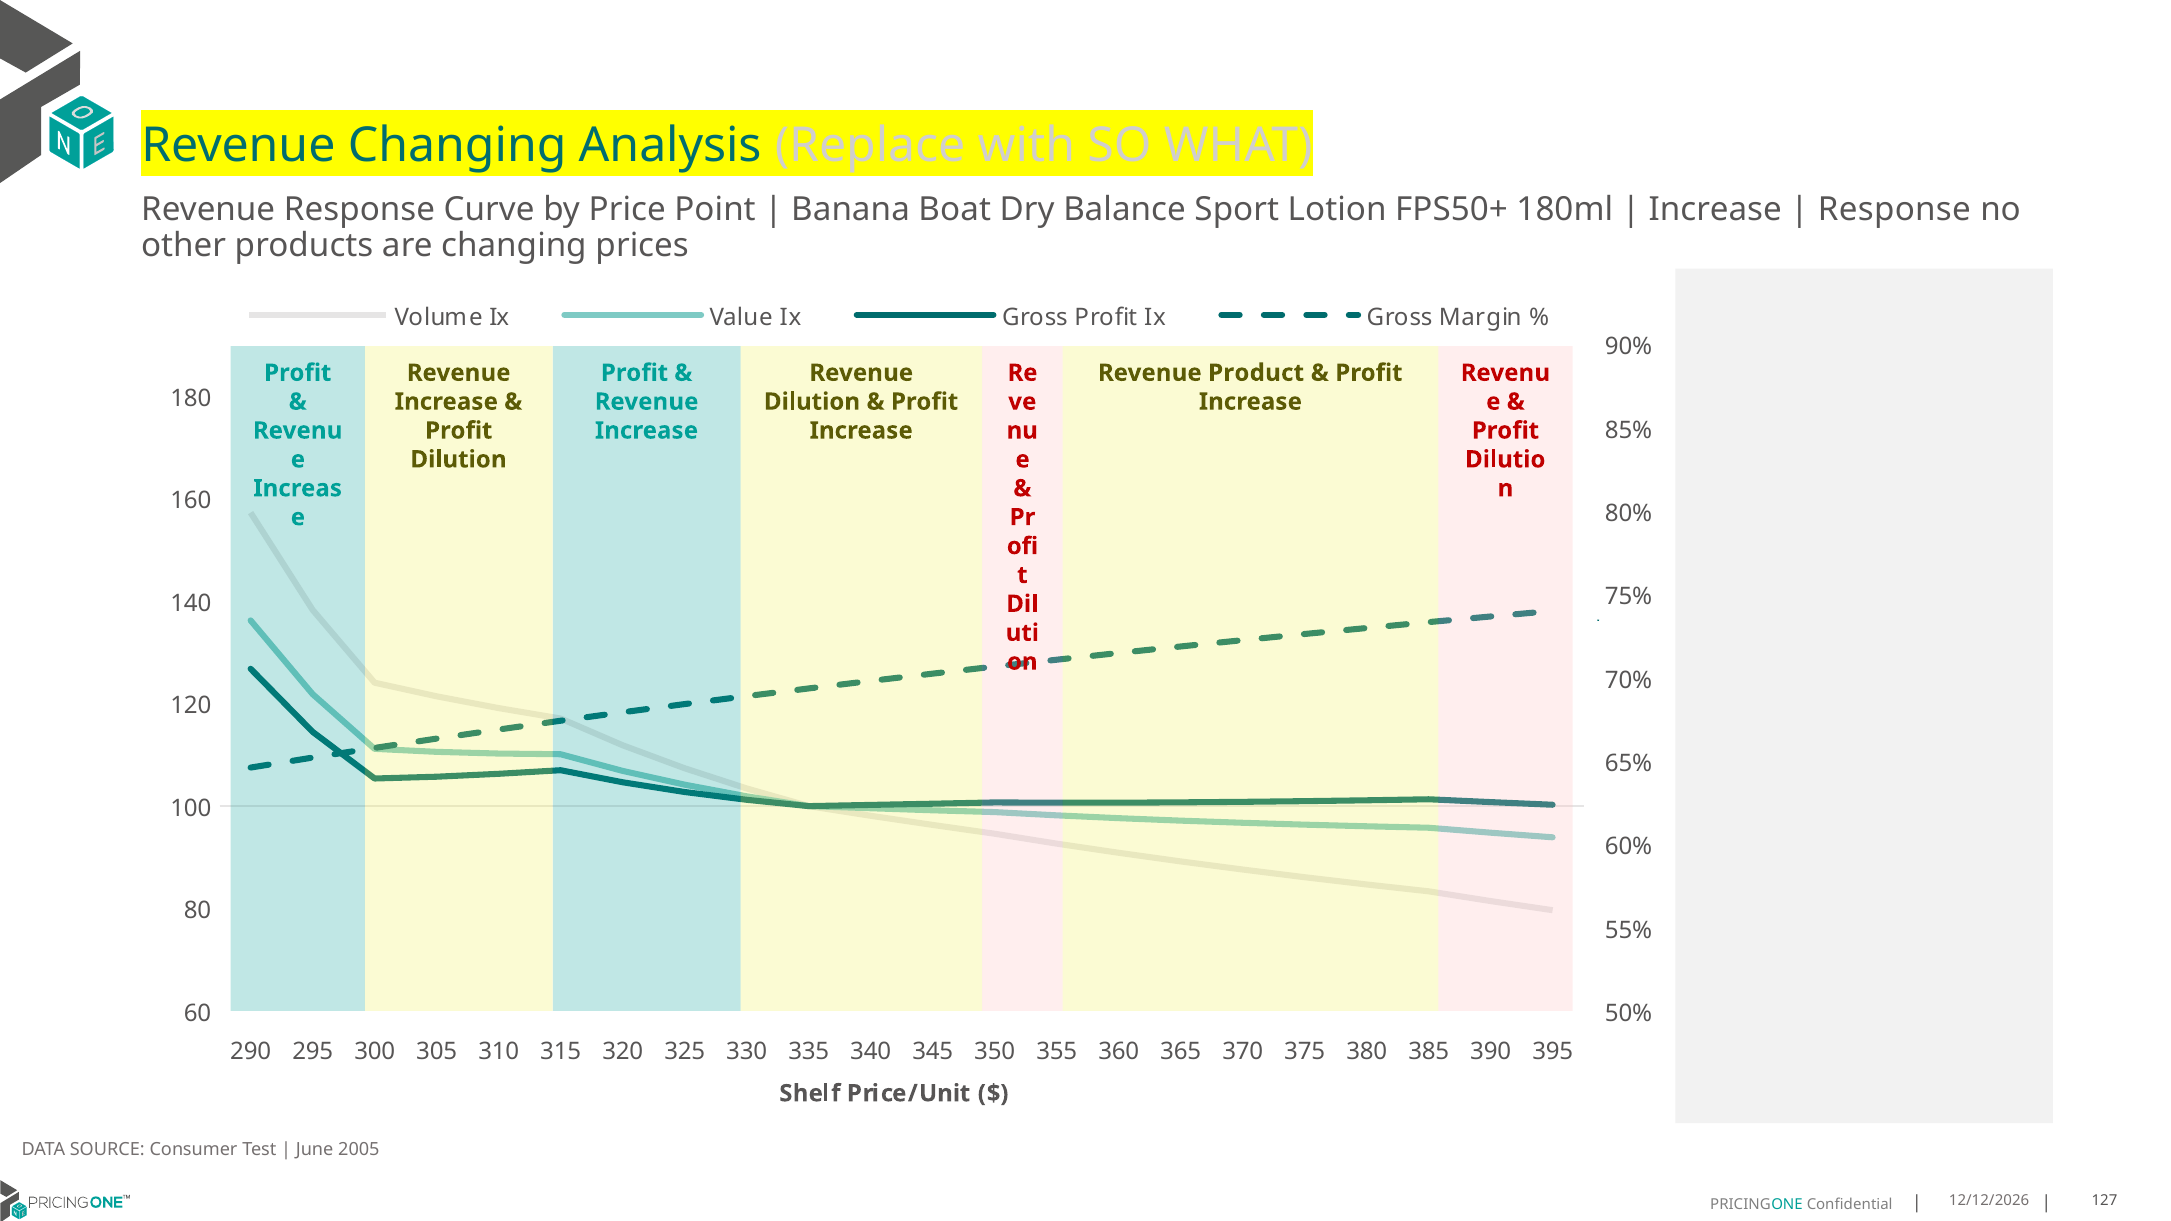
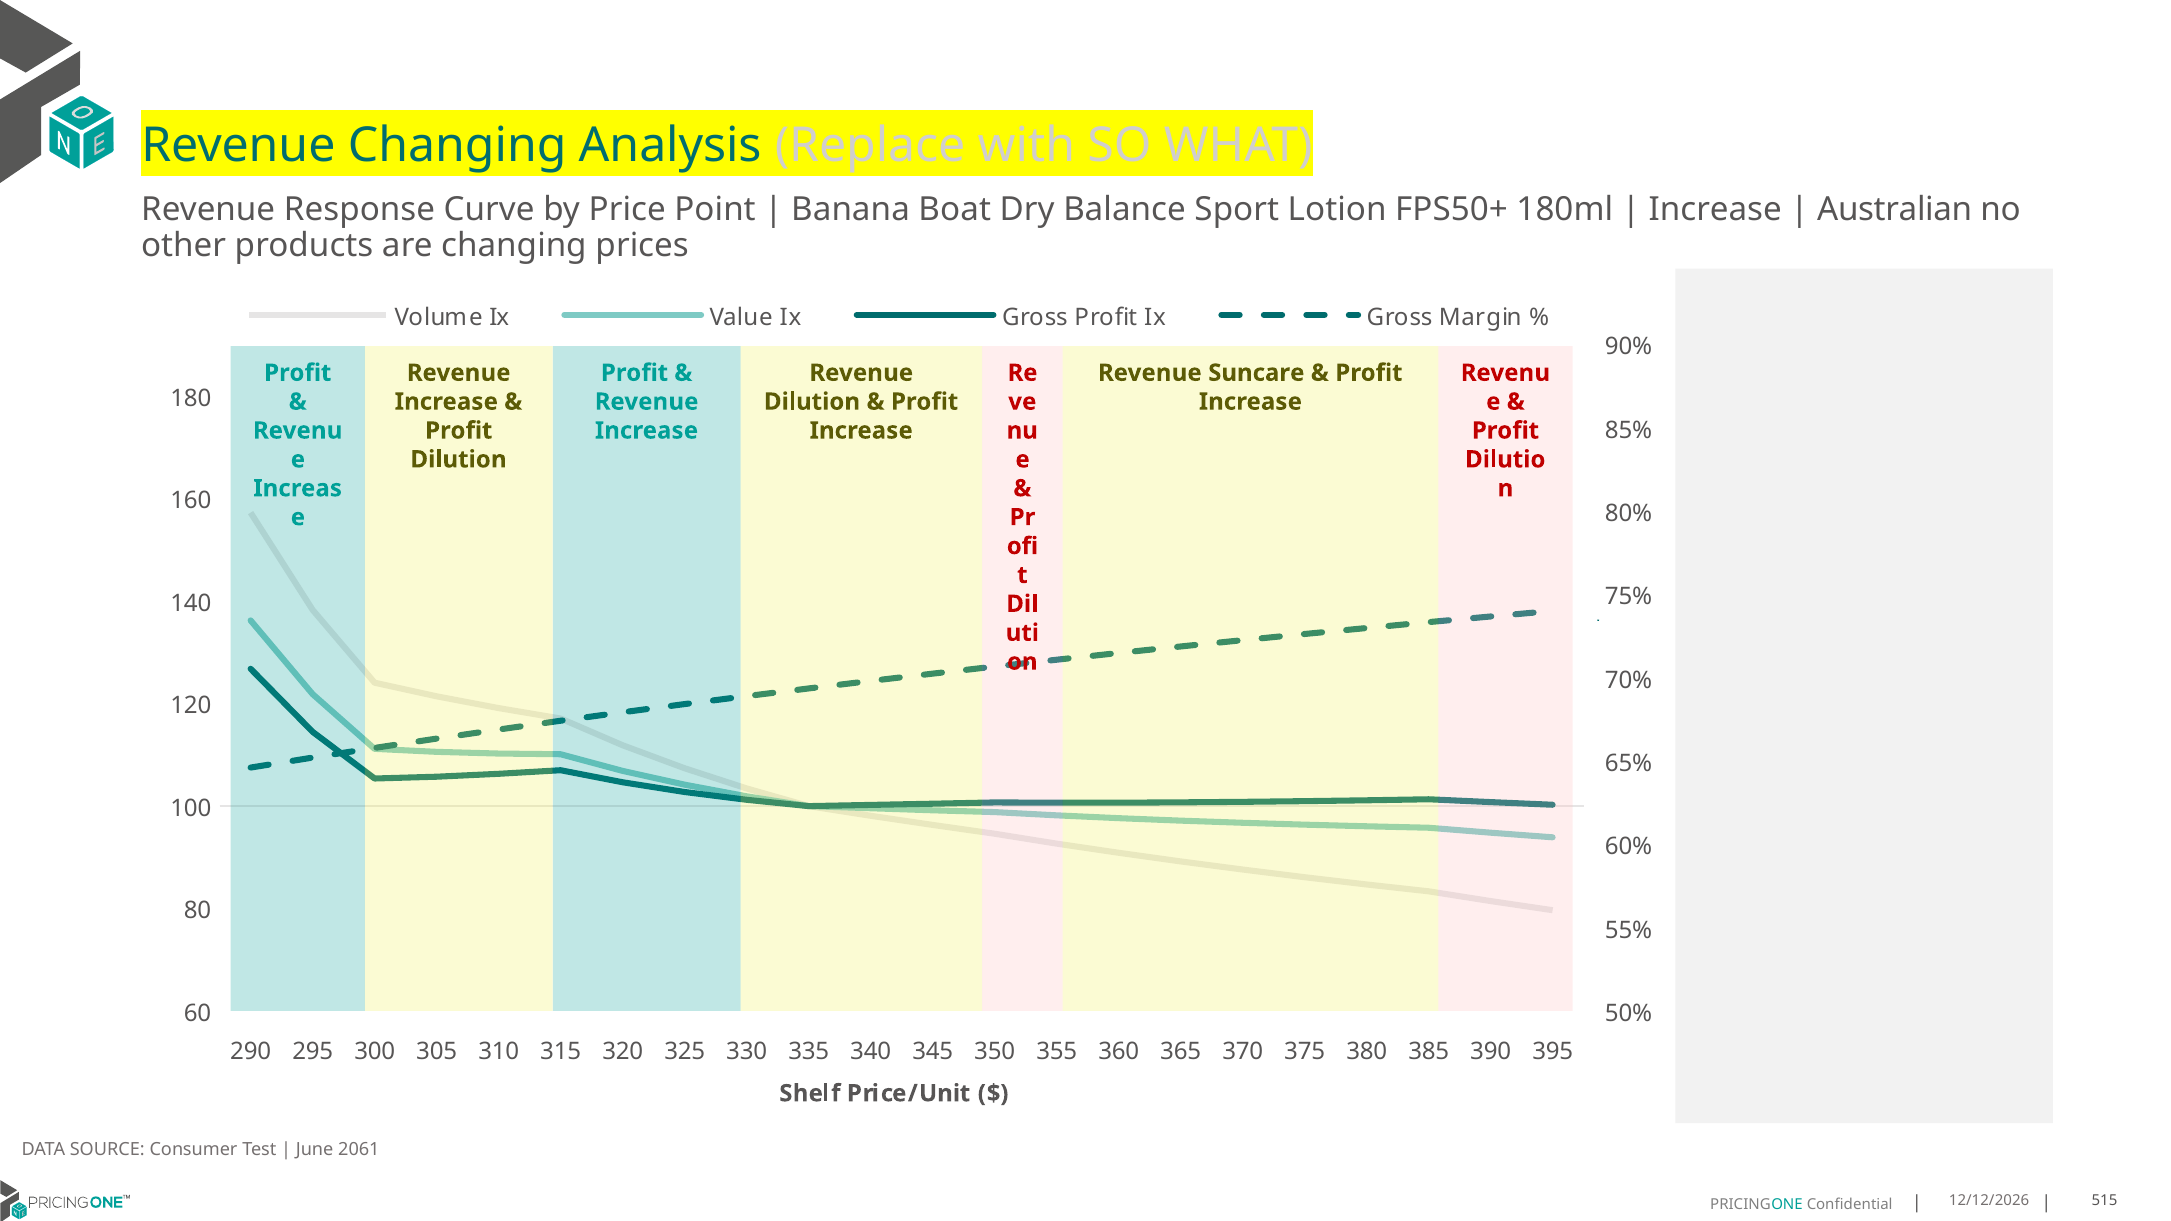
Response at (1894, 210): Response -> Australian
Product: Product -> Suncare
2005: 2005 -> 2061
127: 127 -> 515
